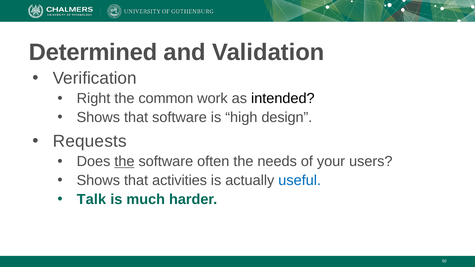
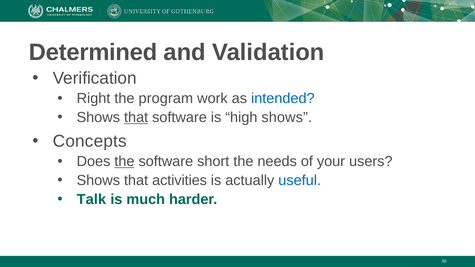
common: common -> program
intended colour: black -> blue
that at (136, 117) underline: none -> present
high design: design -> shows
Requests: Requests -> Concepts
often: often -> short
